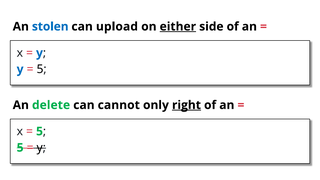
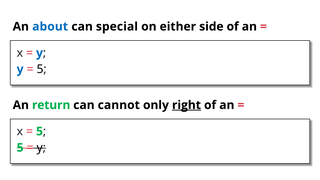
stolen: stolen -> about
upload: upload -> special
either underline: present -> none
delete: delete -> return
